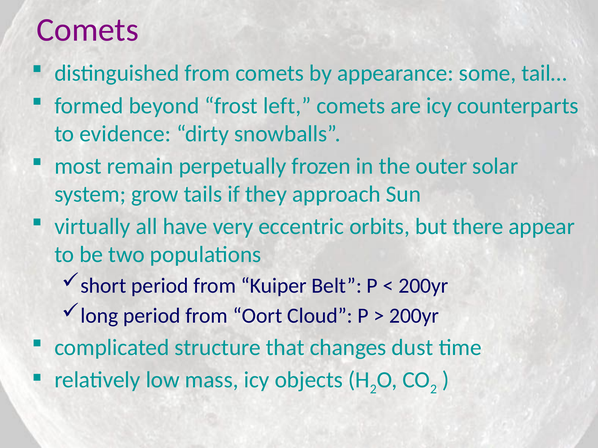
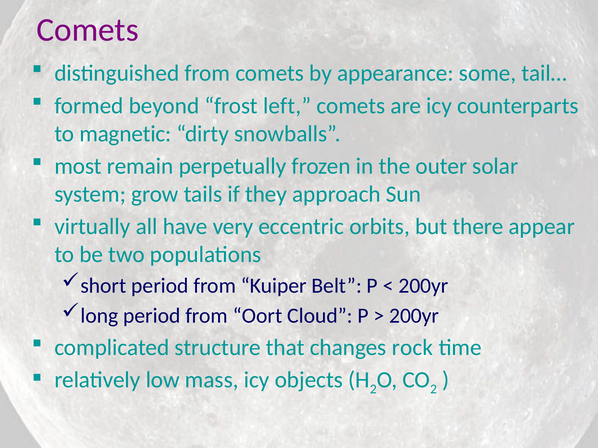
evidence: evidence -> magnetic
dust: dust -> rock
